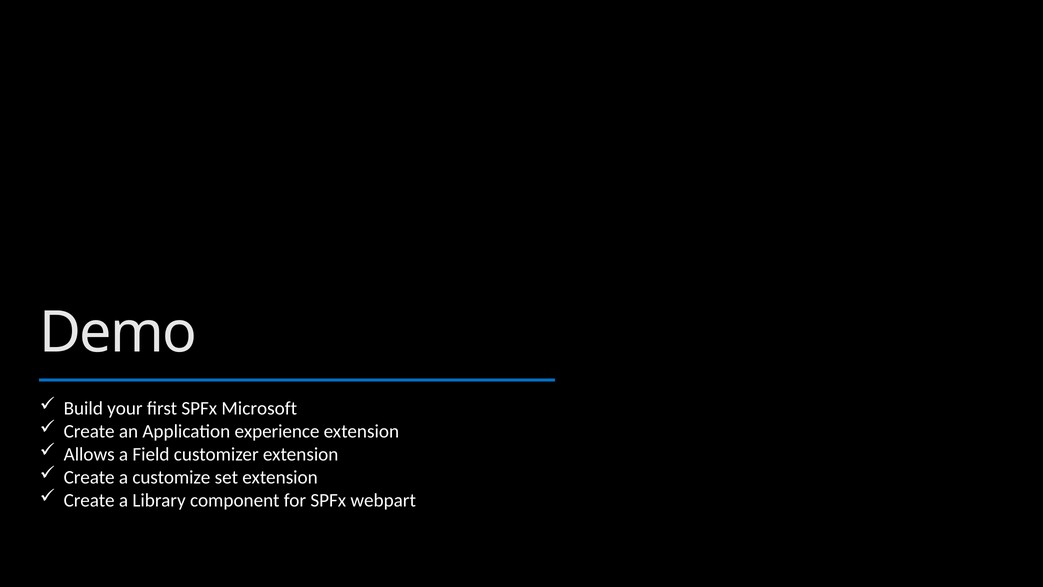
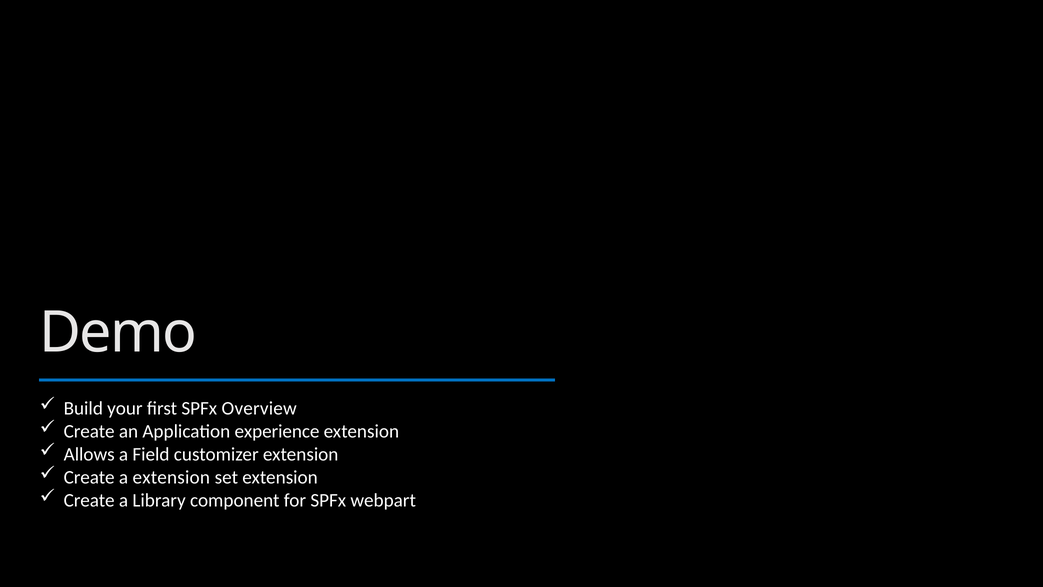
Microsoft: Microsoft -> Overview
a customize: customize -> extension
